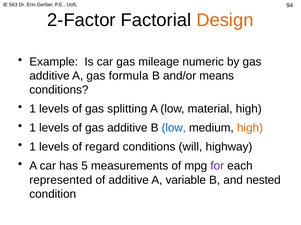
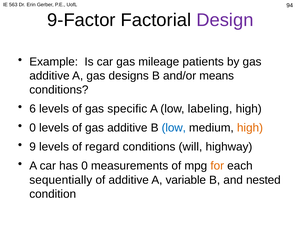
2-Factor: 2-Factor -> 9-Factor
Design colour: orange -> purple
numeric: numeric -> patients
formula: formula -> designs
1 at (33, 109): 1 -> 6
splitting: splitting -> specific
material: material -> labeling
1 at (33, 128): 1 -> 0
1 at (33, 147): 1 -> 9
has 5: 5 -> 0
for colour: purple -> orange
represented: represented -> sequentially
